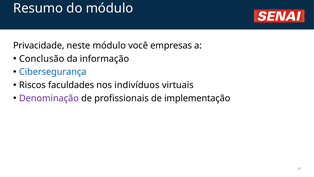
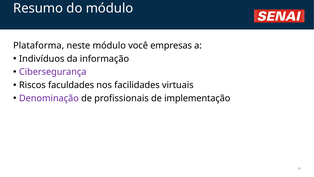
Privacidade: Privacidade -> Plataforma
Conclusão: Conclusão -> Indivíduos
Cibersegurança colour: blue -> purple
indivíduos: indivíduos -> facilidades
